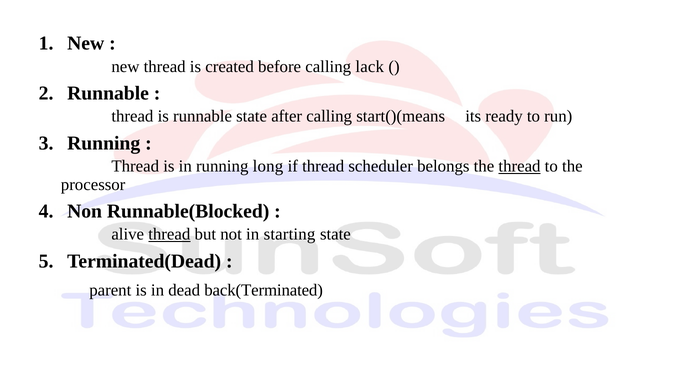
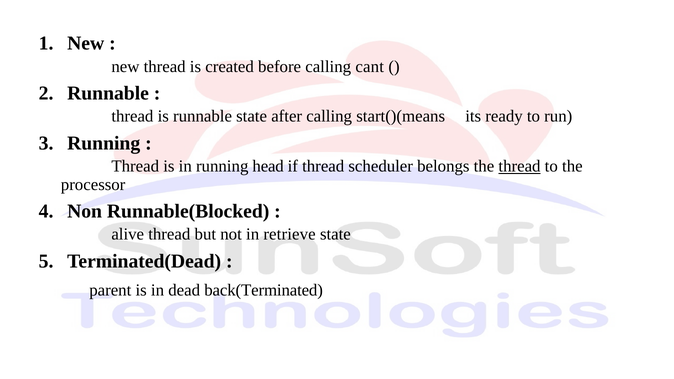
lack: lack -> cant
long: long -> head
thread at (169, 234) underline: present -> none
starting: starting -> retrieve
